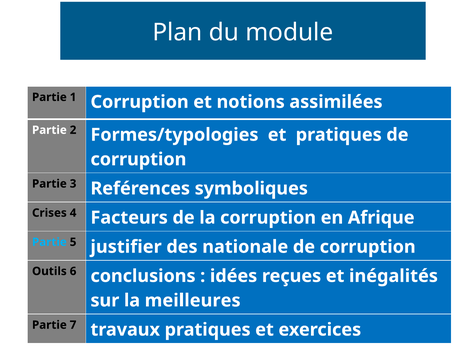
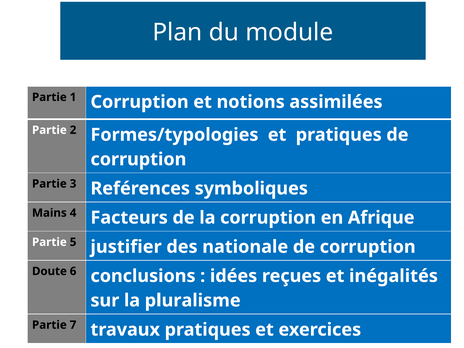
Crises: Crises -> Mains
Partie at (49, 242) colour: light blue -> white
Outils: Outils -> Doute
meilleures: meilleures -> pluralisme
